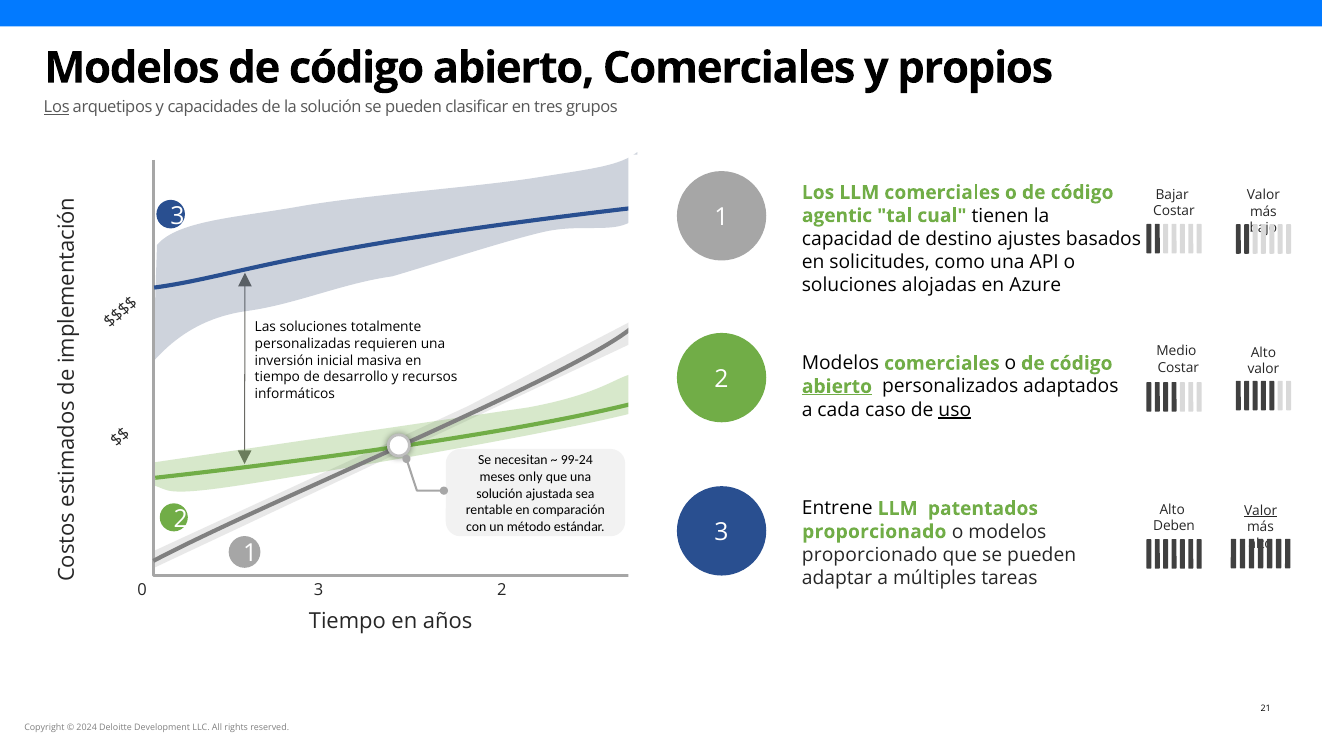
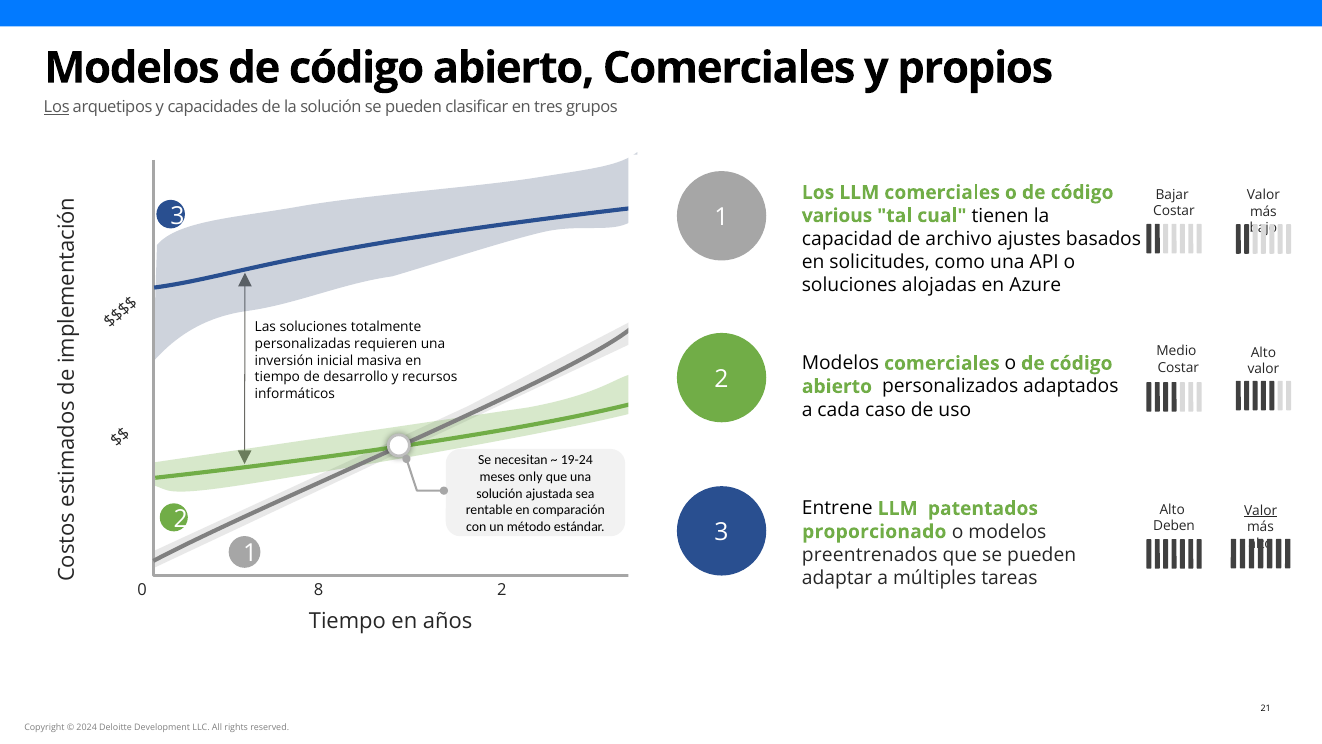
agentic: agentic -> various
destino: destino -> archivo
abierto at (837, 386) underline: present -> none
uso underline: present -> none
99-24: 99-24 -> 19-24
proporcionado at (870, 555): proporcionado -> preentrenados
0 3: 3 -> 8
